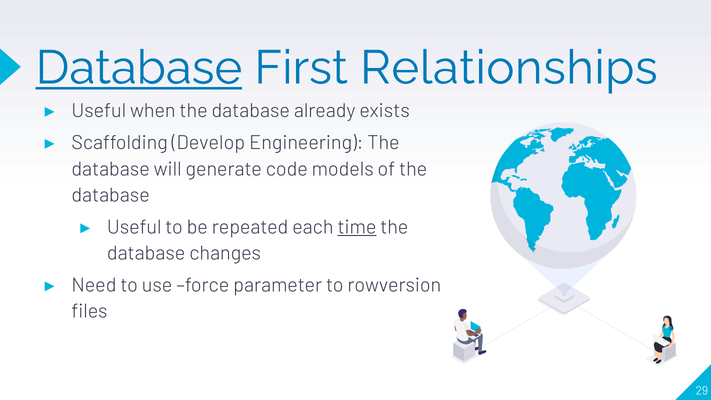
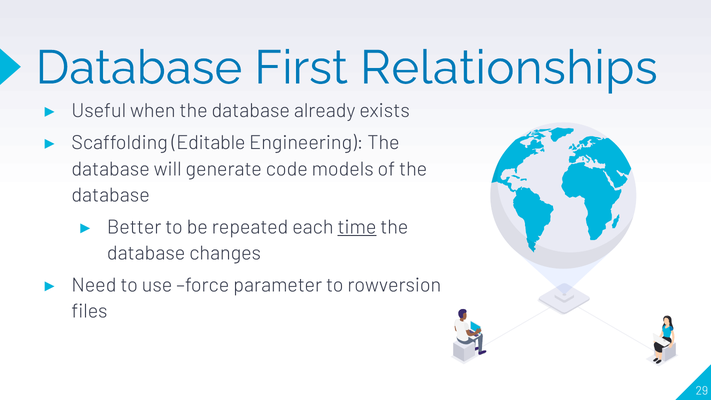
Database at (139, 68) underline: present -> none
Develop: Develop -> Editable
Useful at (134, 227): Useful -> Better
